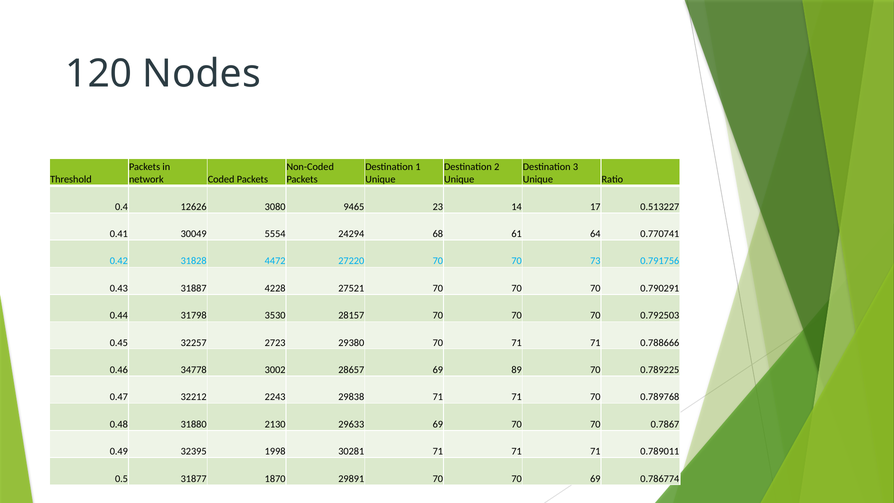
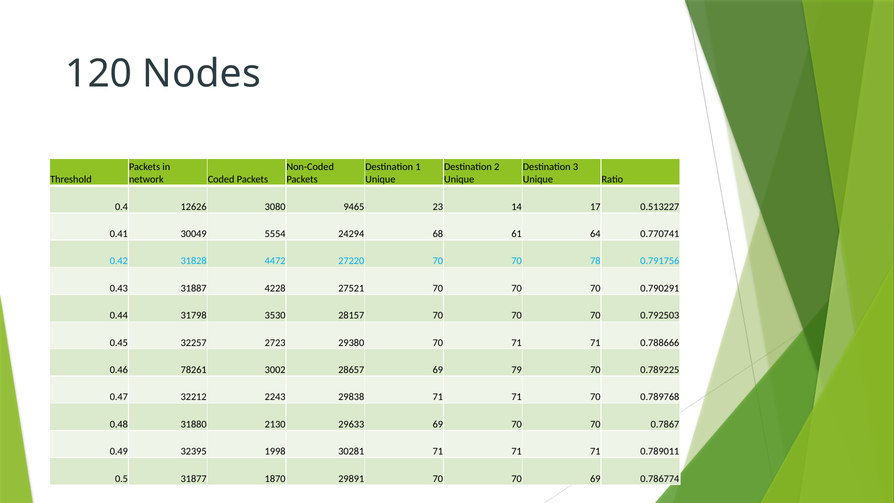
73: 73 -> 78
34778: 34778 -> 78261
89: 89 -> 79
